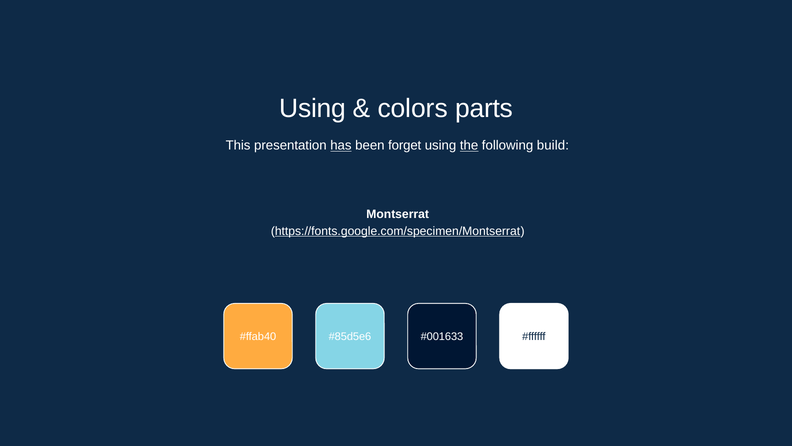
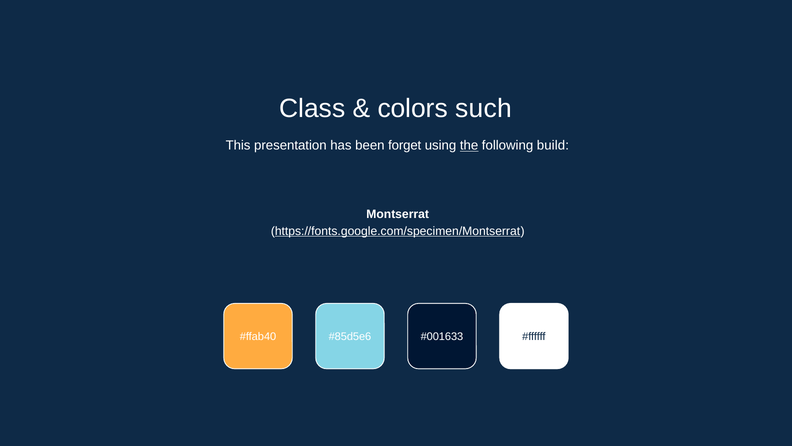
Using at (313, 108): Using -> Class
parts: parts -> such
has underline: present -> none
